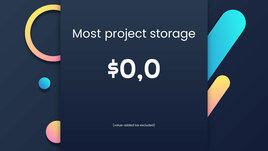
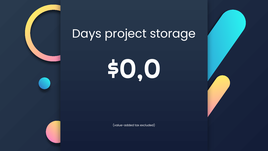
Most: Most -> Days
